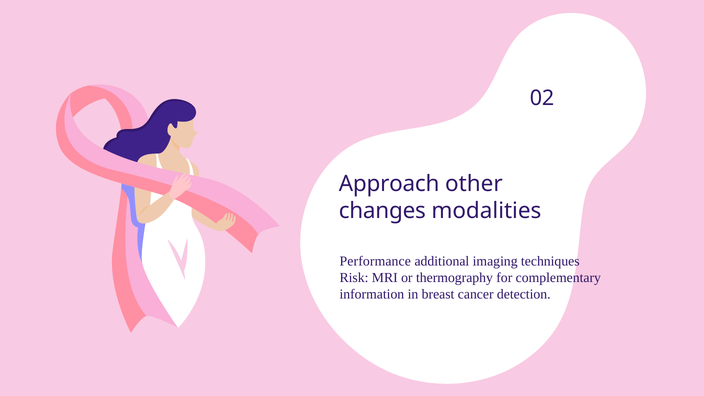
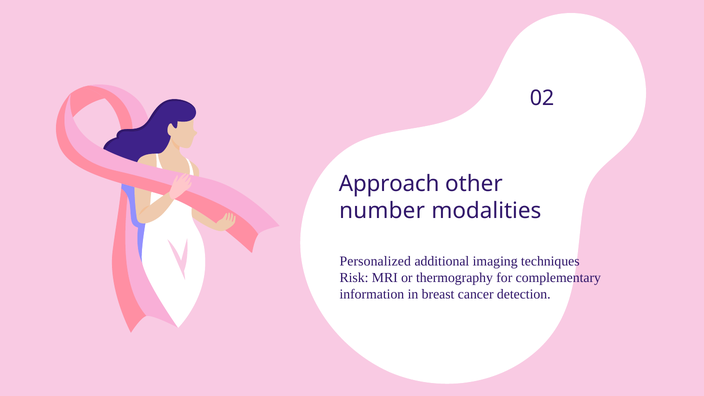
changes: changes -> number
Performance: Performance -> Personalized
